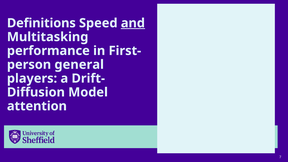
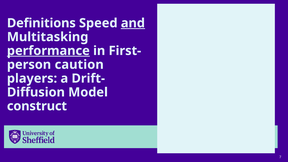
performance underline: none -> present
general: general -> caution
attention: attention -> construct
